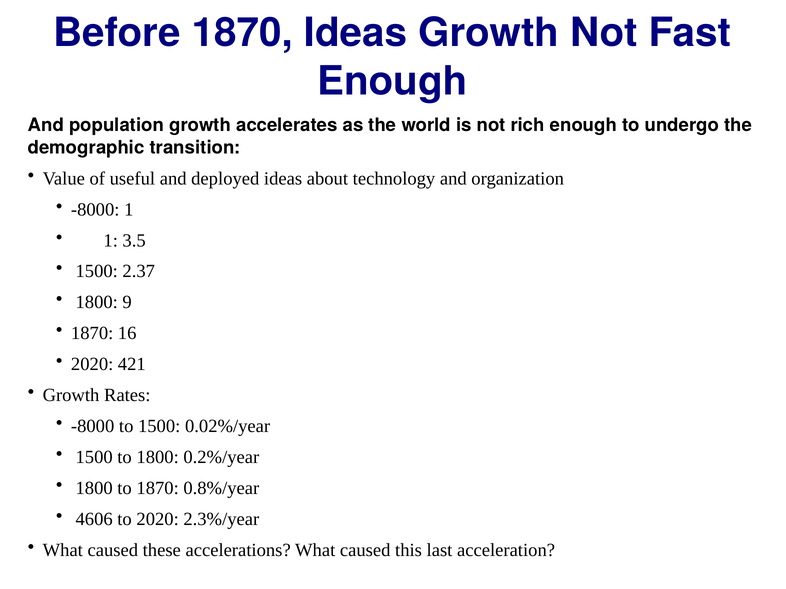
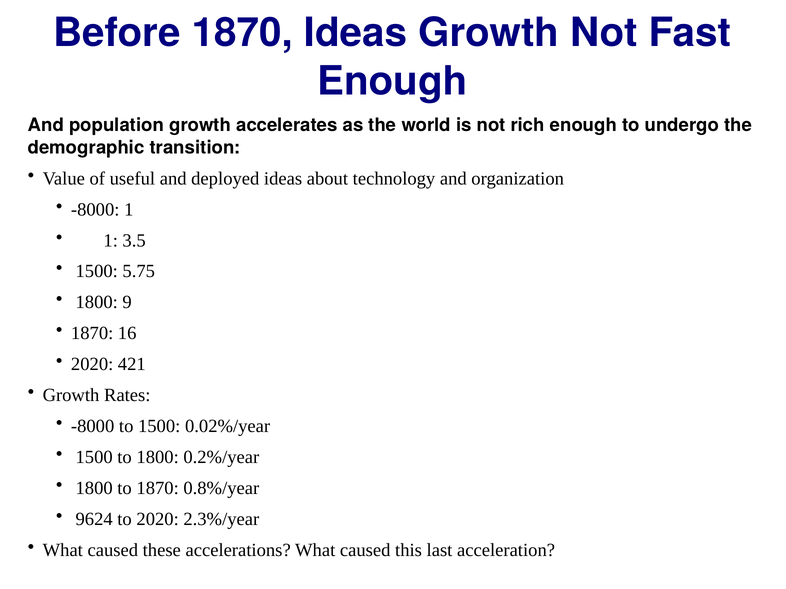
2.37: 2.37 -> 5.75
4606: 4606 -> 9624
